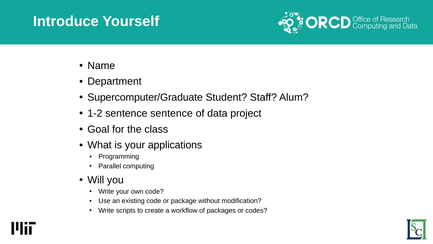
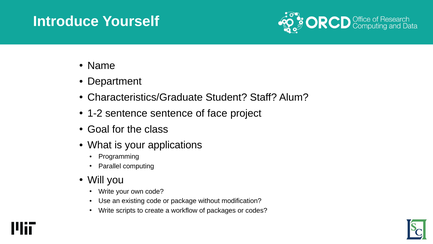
Supercomputer/Graduate: Supercomputer/Graduate -> Characteristics/Graduate
data: data -> face
